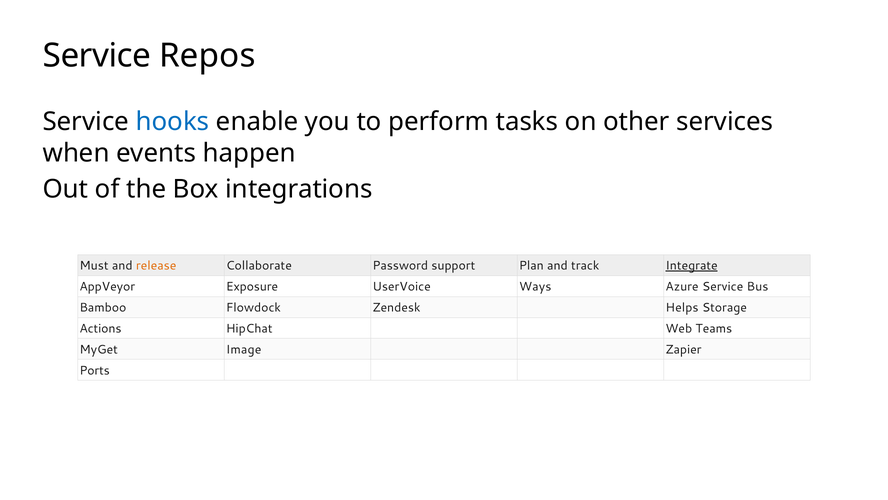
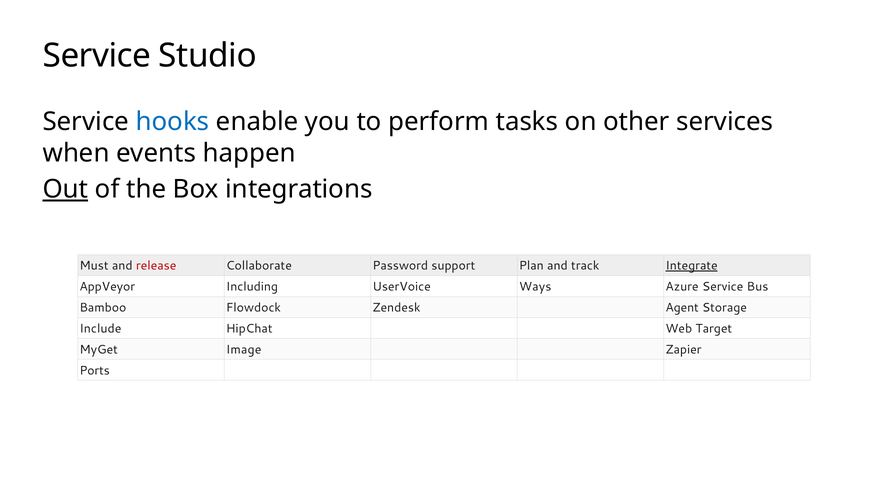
Repos: Repos -> Studio
Out underline: none -> present
release colour: orange -> red
Exposure: Exposure -> Including
Helps: Helps -> Agent
Actions: Actions -> Include
Teams: Teams -> Target
